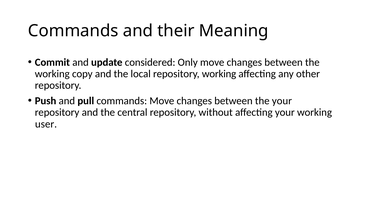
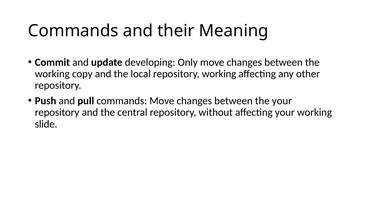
considered: considered -> developing
user: user -> slide
